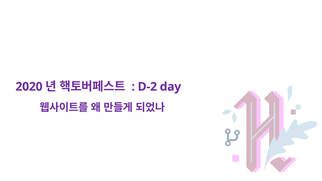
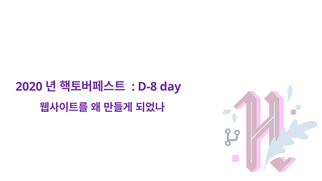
D-2: D-2 -> D-8
